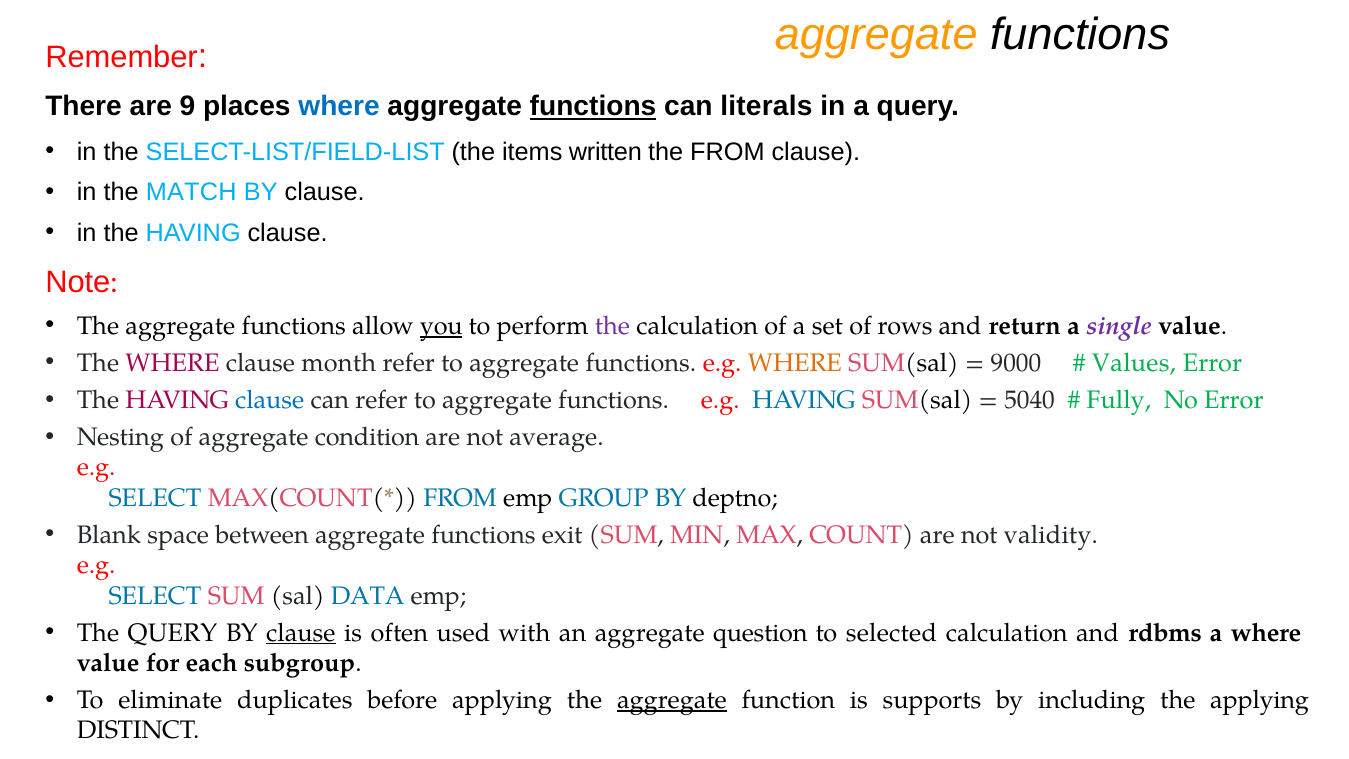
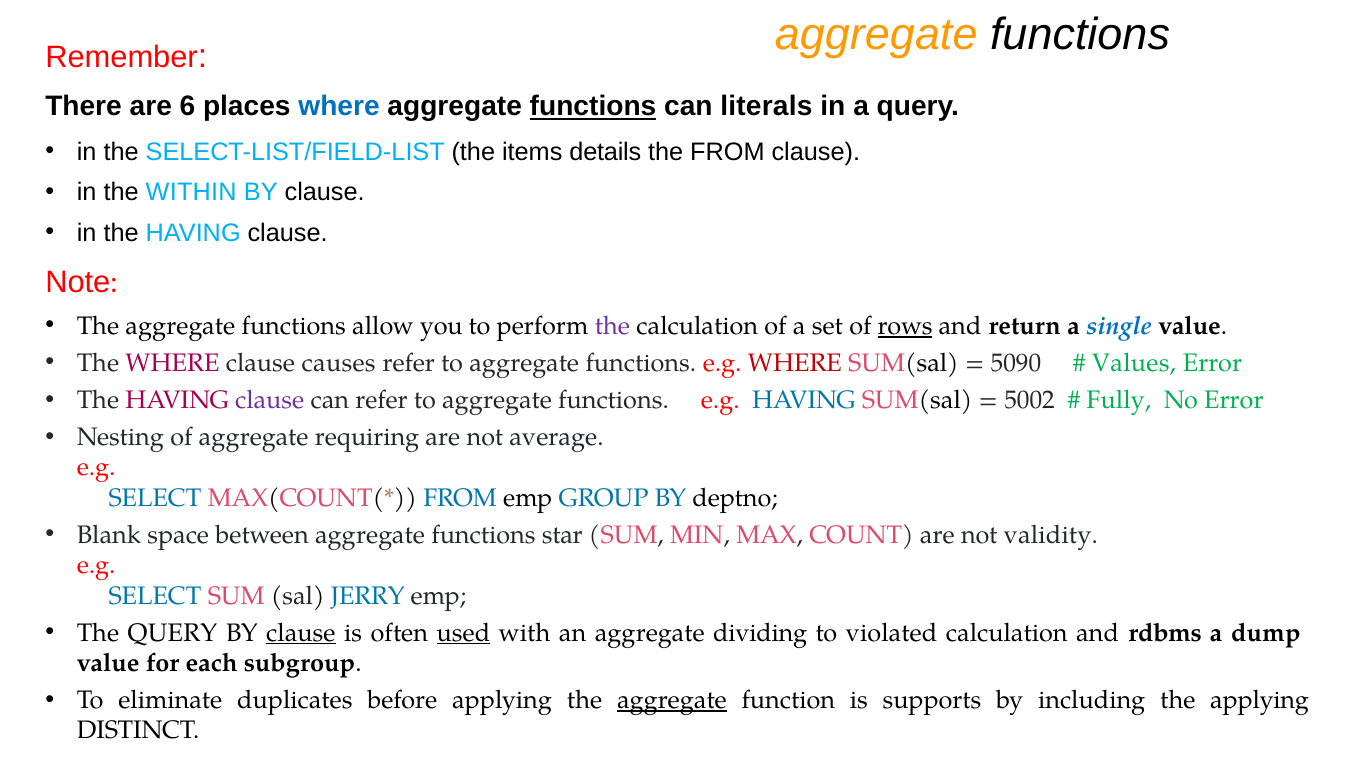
9: 9 -> 6
written: written -> details
MATCH: MATCH -> WITHIN
you underline: present -> none
rows underline: none -> present
single colour: purple -> blue
month: month -> causes
WHERE at (795, 363) colour: orange -> red
9000: 9000 -> 5090
clause at (270, 400) colour: blue -> purple
5040: 5040 -> 5002
condition: condition -> requiring
exit: exit -> star
DATA: DATA -> JERRY
used underline: none -> present
question: question -> dividing
selected: selected -> violated
a where: where -> dump
